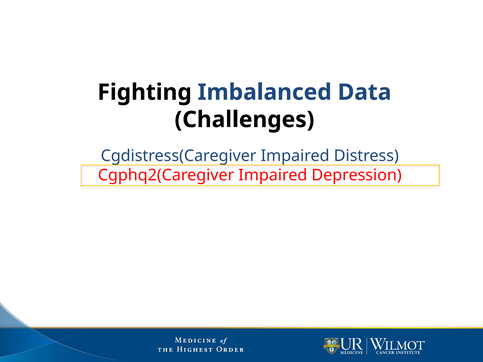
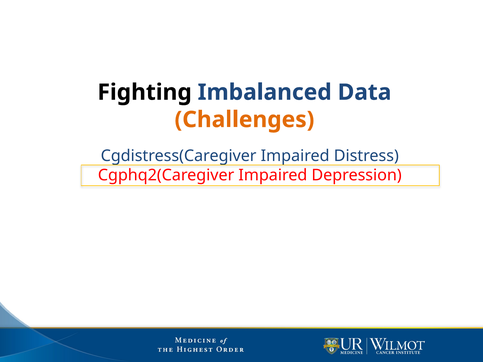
Challenges colour: black -> orange
